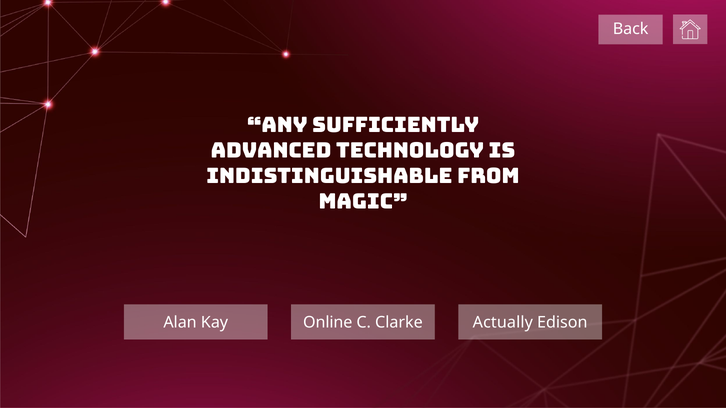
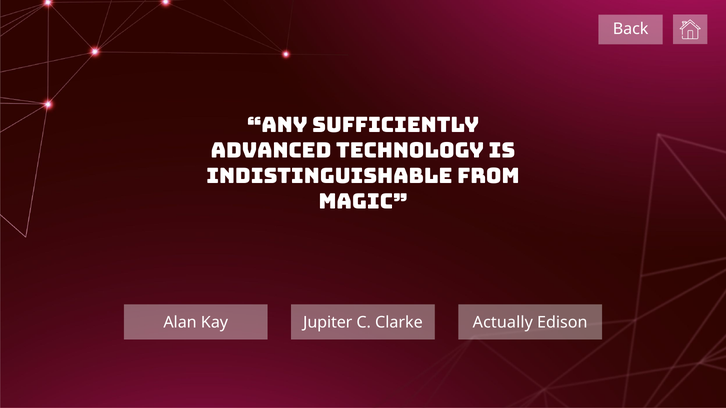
Online: Online -> Jupiter
